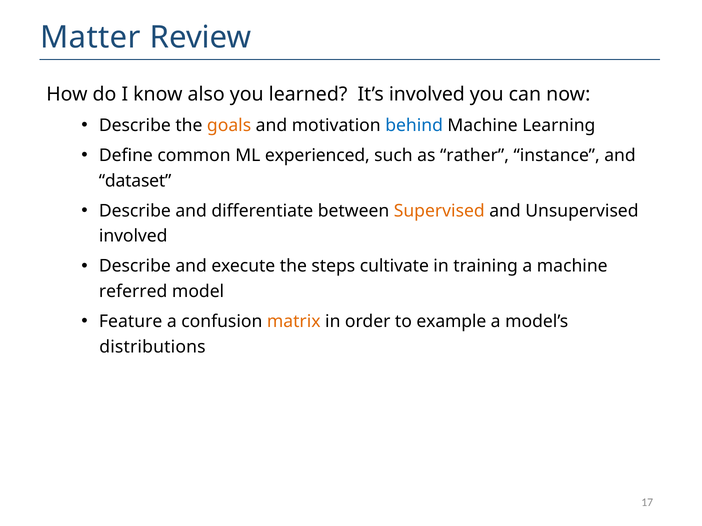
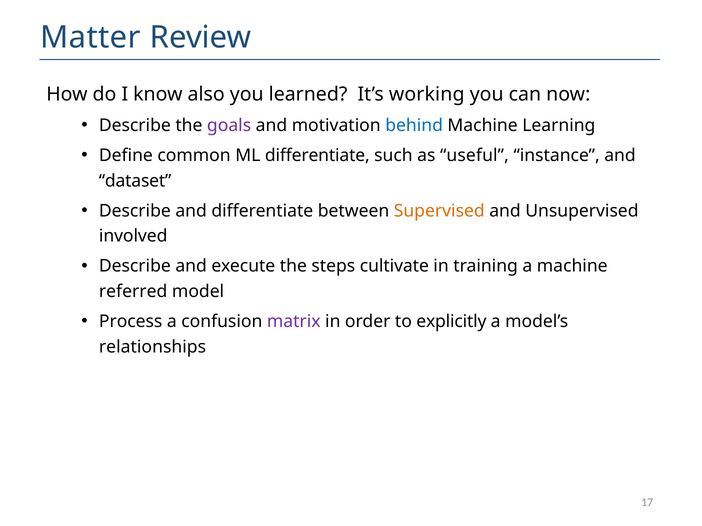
It’s involved: involved -> working
goals colour: orange -> purple
ML experienced: experienced -> differentiate
rather: rather -> useful
Feature: Feature -> Process
matrix colour: orange -> purple
example: example -> explicitly
distributions: distributions -> relationships
